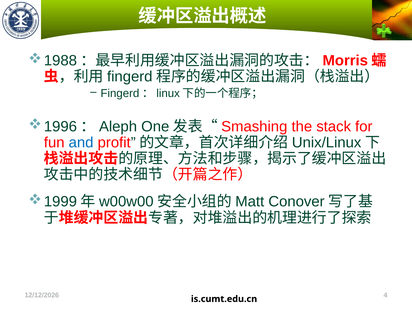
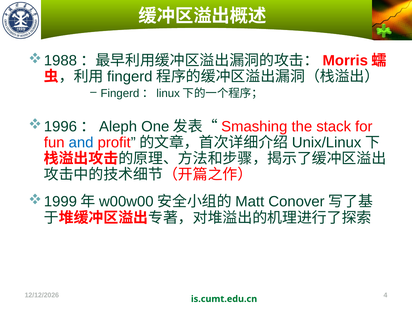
is.cumt.edu.cn colour: black -> green
